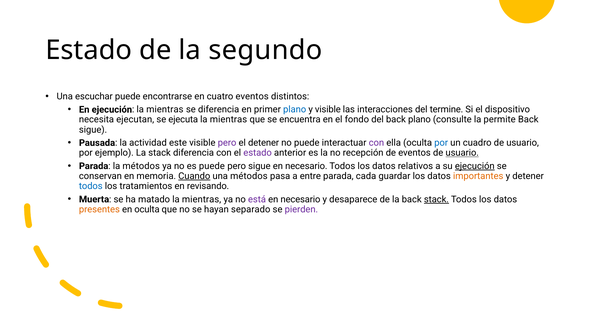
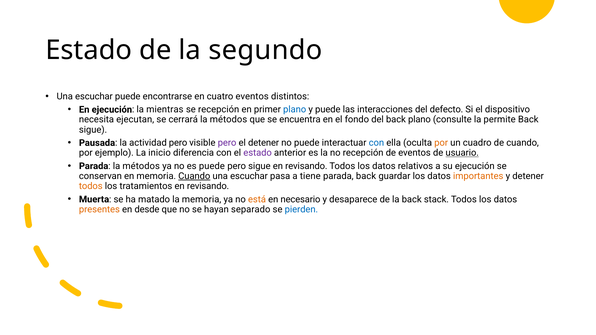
se diferencia: diferencia -> recepción
y visible: visible -> puede
termine: termine -> defecto
ejecuta: ejecuta -> cerrará
mientras at (228, 120): mientras -> métodos
actividad este: este -> pero
con at (376, 143) colour: purple -> blue
por at (441, 143) colour: blue -> orange
cuadro de usuario: usuario -> cuando
La stack: stack -> inicio
sigue en necesario: necesario -> revisando
ejecución at (475, 166) underline: present -> none
métodos at (249, 176): métodos -> escuchar
entre: entre -> tiene
parada cada: cada -> back
todos at (91, 186) colour: blue -> orange
matado la mientras: mientras -> memoria
está colour: purple -> orange
stack at (436, 199) underline: present -> none
en oculta: oculta -> desde
pierden colour: purple -> blue
